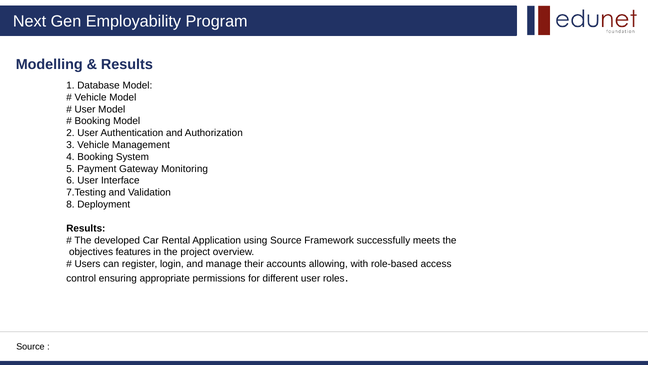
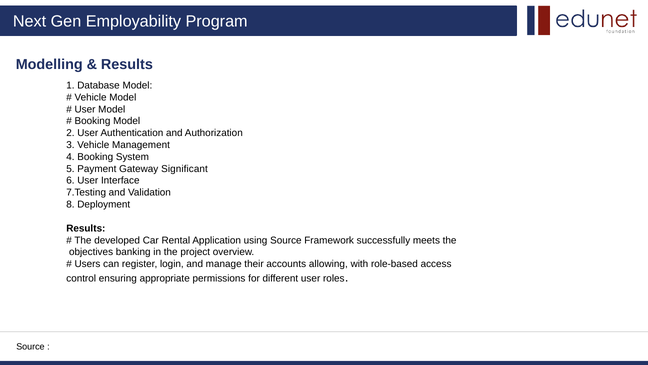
Monitoring: Monitoring -> Significant
features: features -> banking
